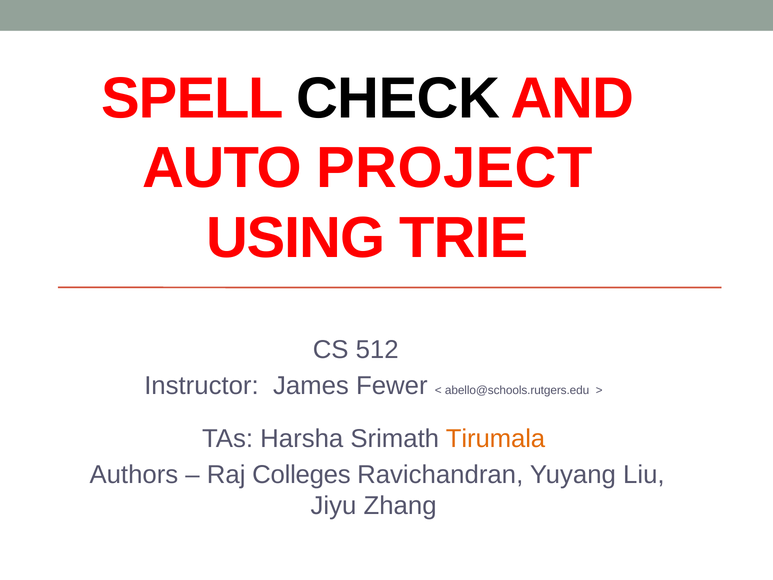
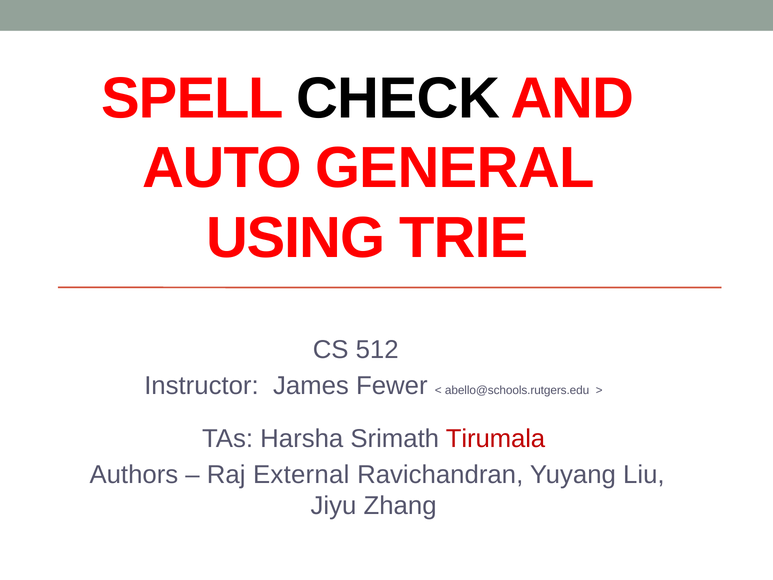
PROJECT: PROJECT -> GENERAL
Tirumala colour: orange -> red
Colleges: Colleges -> External
